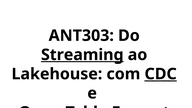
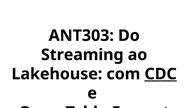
Streaming underline: present -> none
